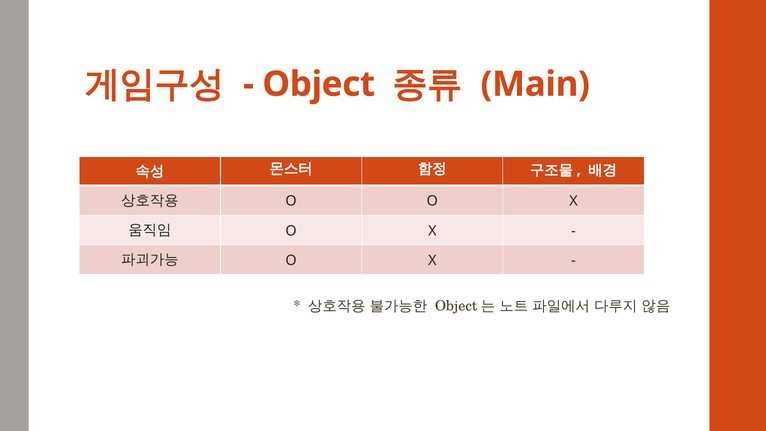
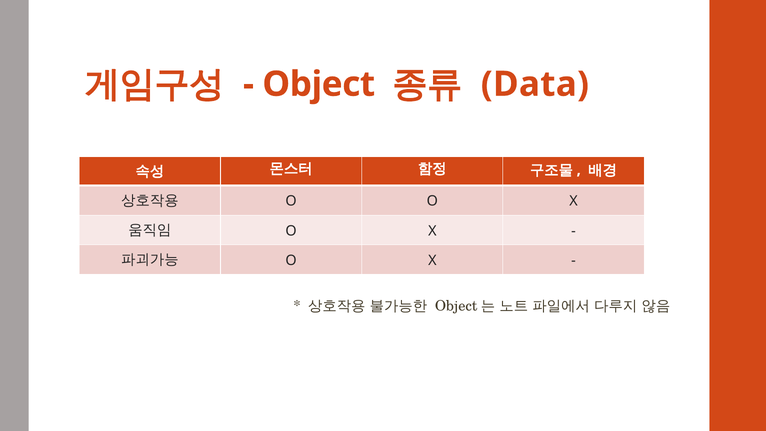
Main: Main -> Data
